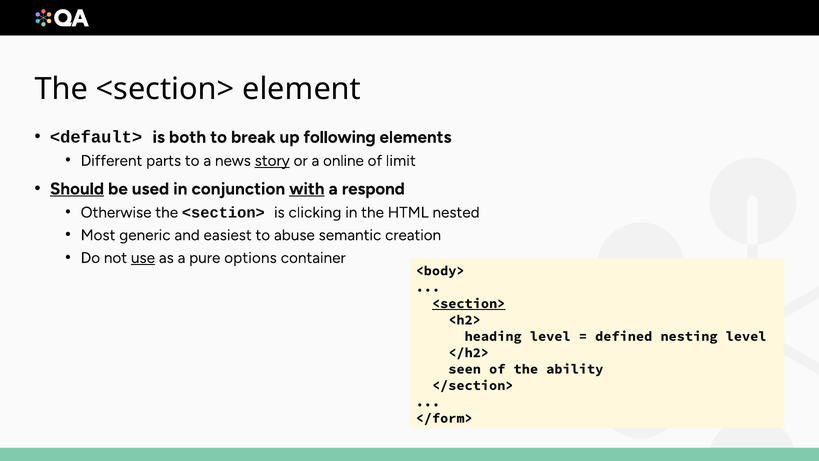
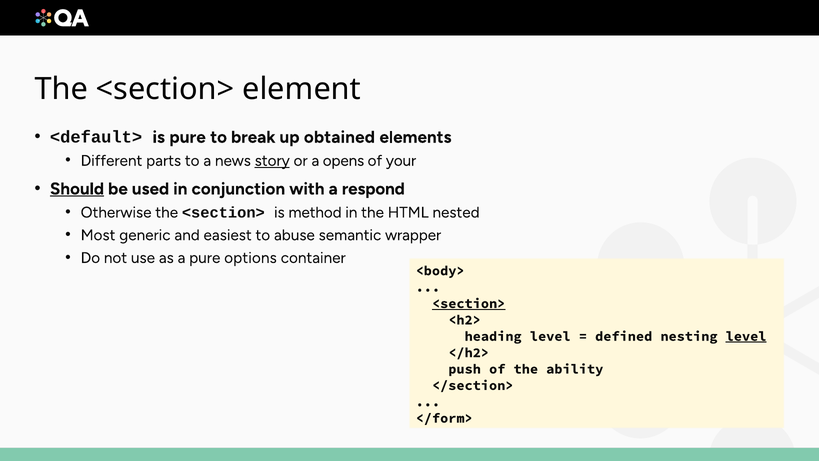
is both: both -> pure
following: following -> obtained
online: online -> opens
limit: limit -> your
with underline: present -> none
clicking: clicking -> method
creation: creation -> wrapper
use underline: present -> none
level at (746, 336) underline: none -> present
seen: seen -> push
